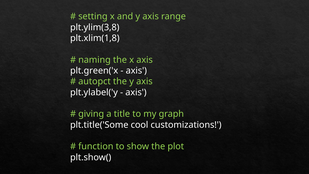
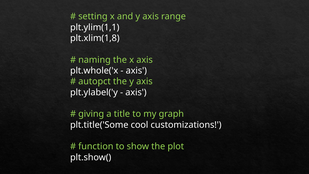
plt.ylim(3,8: plt.ylim(3,8 -> plt.ylim(1,1
plt.green('x: plt.green('x -> plt.whole('x
